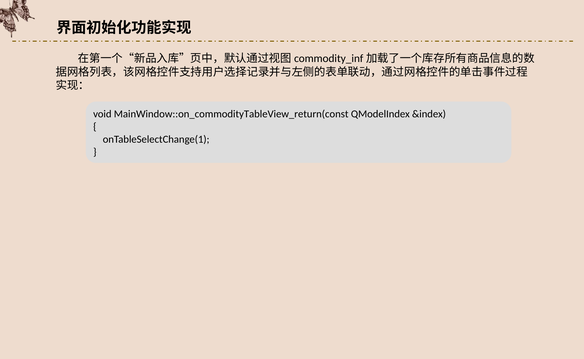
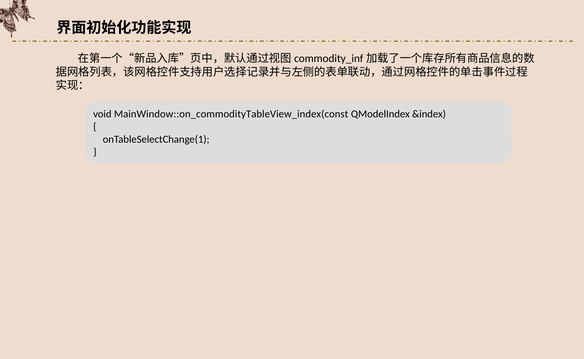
MainWindow::on_commodityTableView_return(const: MainWindow::on_commodityTableView_return(const -> MainWindow::on_commodityTableView_index(const
